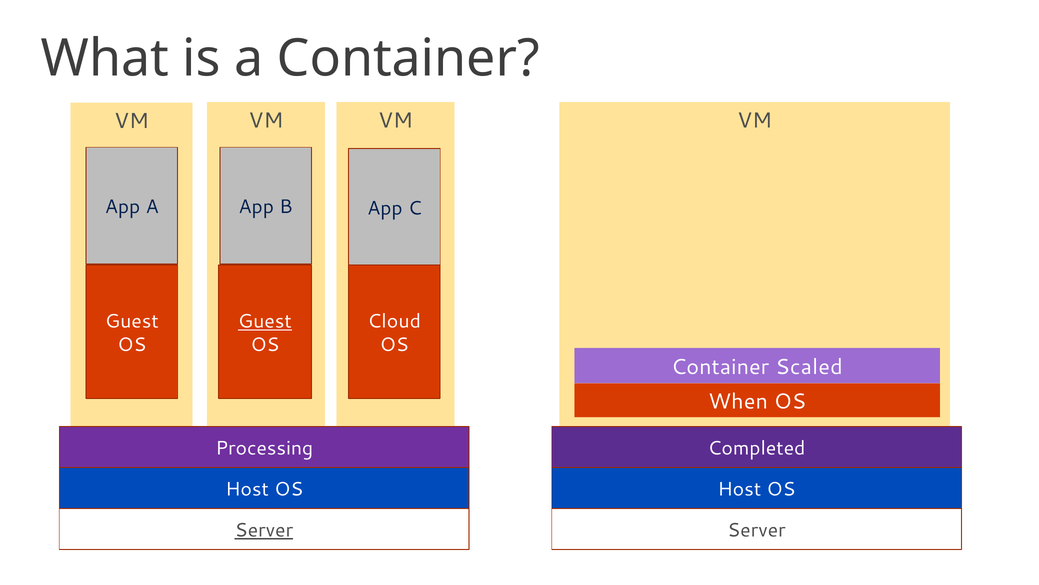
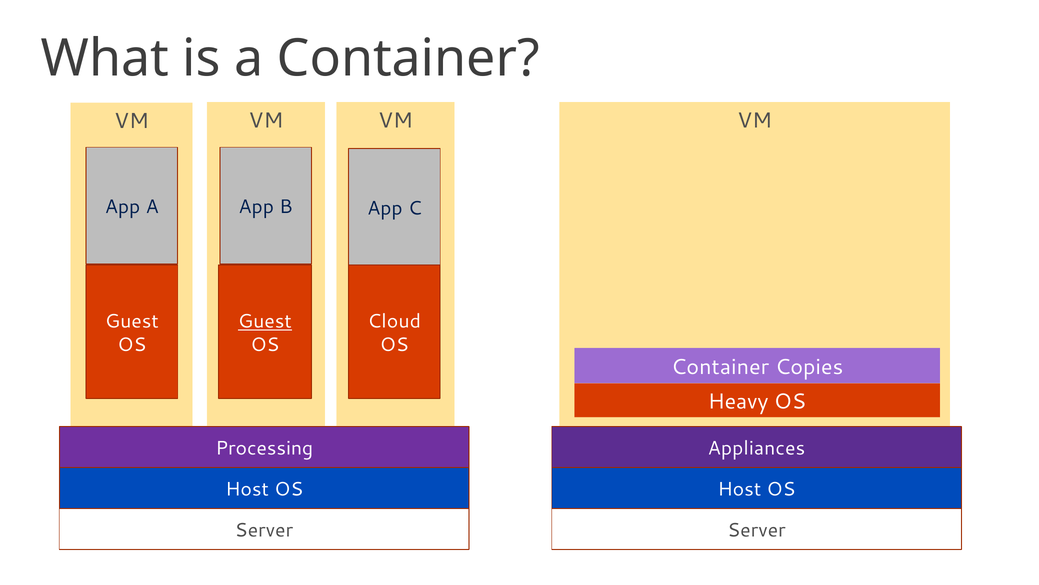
Scaled: Scaled -> Copies
When: When -> Heavy
Completed: Completed -> Appliances
Server at (264, 530) underline: present -> none
